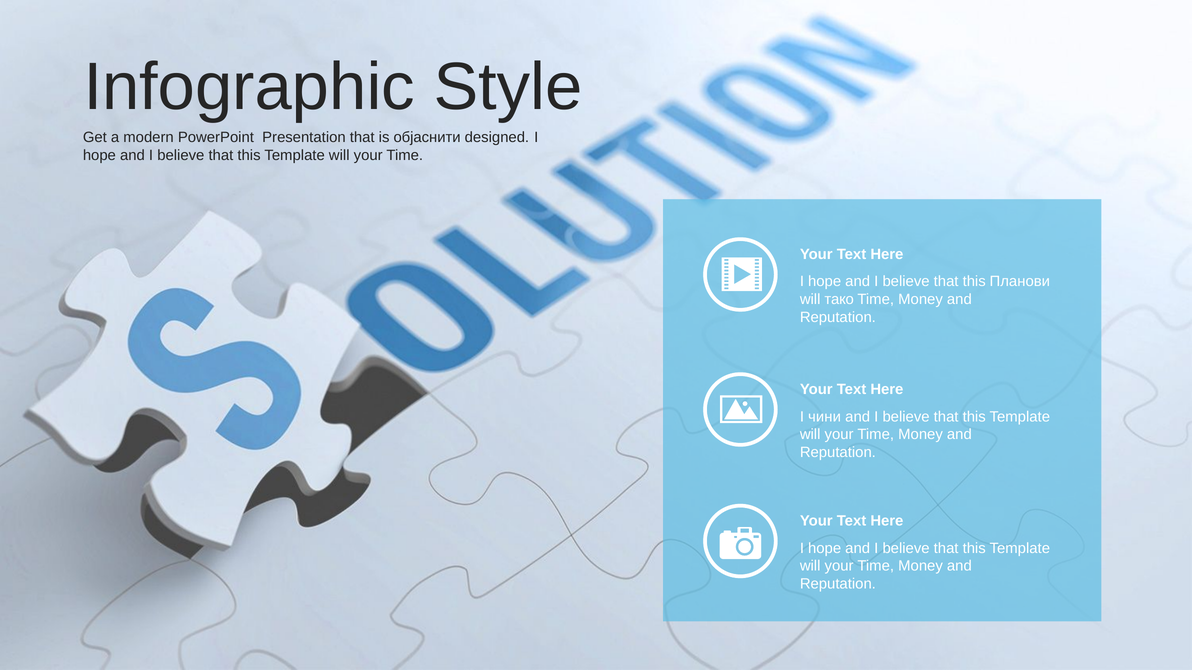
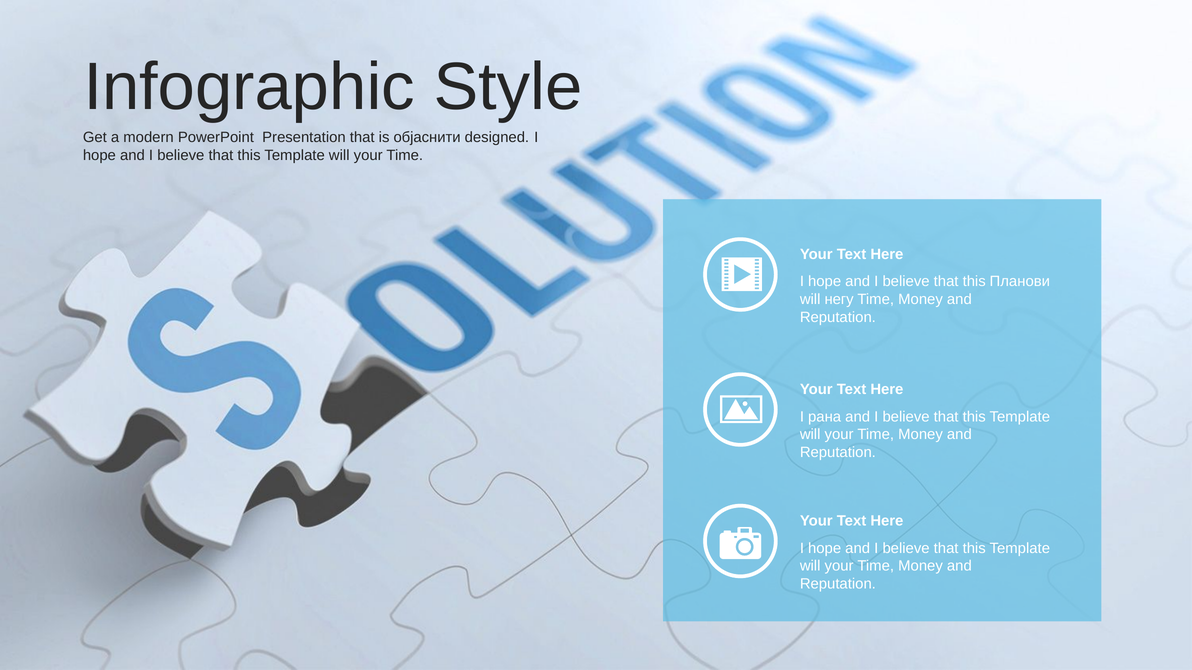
тако: тако -> негу
чини: чини -> рана
